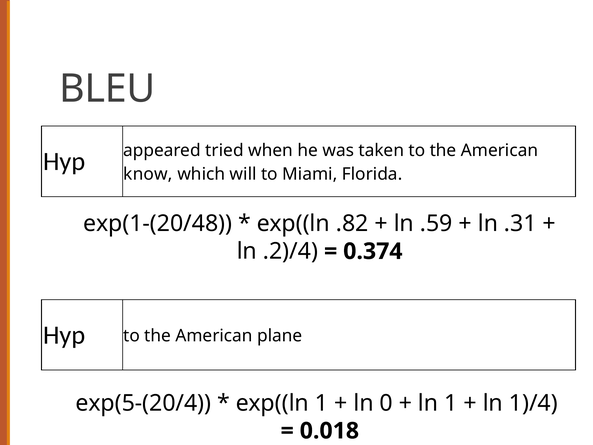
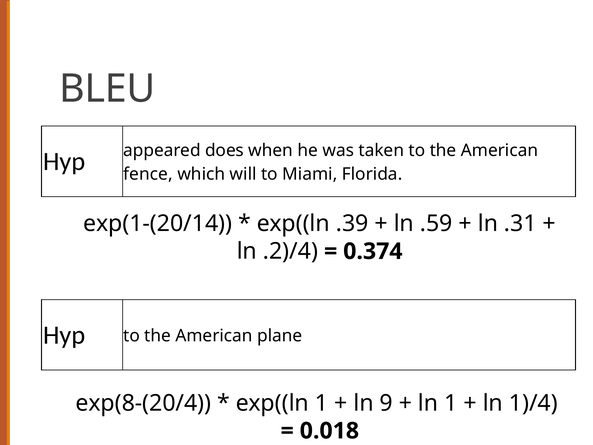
tried: tried -> does
know: know -> fence
exp(1-(20/48: exp(1-(20/48 -> exp(1-(20/14
.82: .82 -> .39
exp(5-(20/4: exp(5-(20/4 -> exp(8-(20/4
0: 0 -> 9
